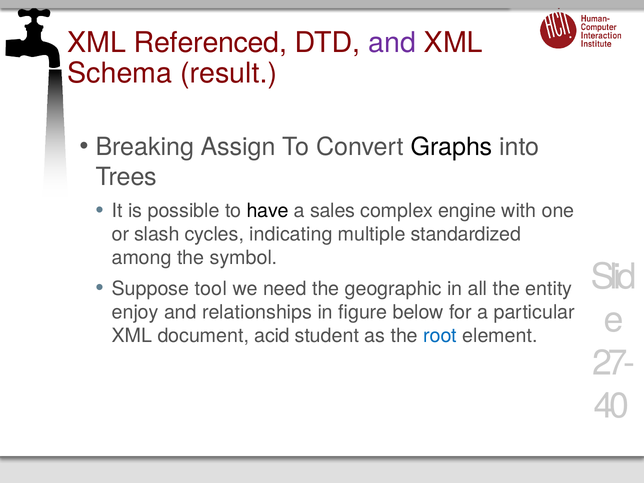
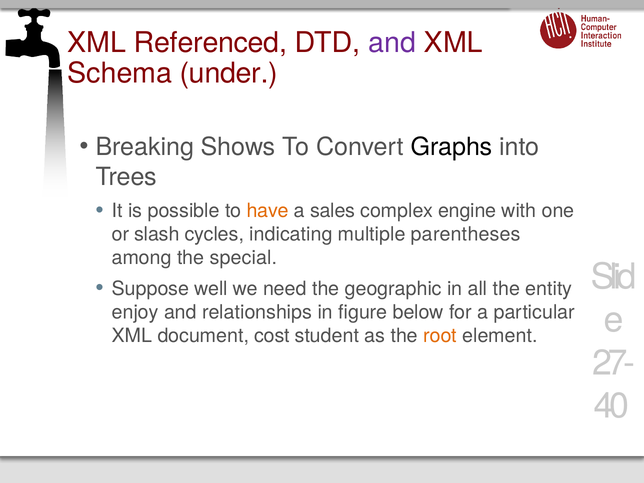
result: result -> under
Assign: Assign -> Shows
have colour: black -> orange
standardized: standardized -> parentheses
symbol: symbol -> special
tool: tool -> well
acid: acid -> cost
root colour: blue -> orange
